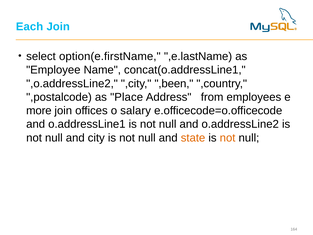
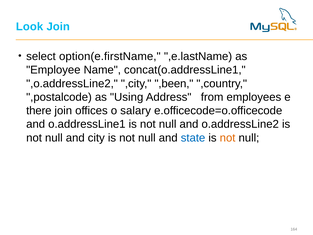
Each: Each -> Look
Place: Place -> Using
more: more -> there
state colour: orange -> blue
